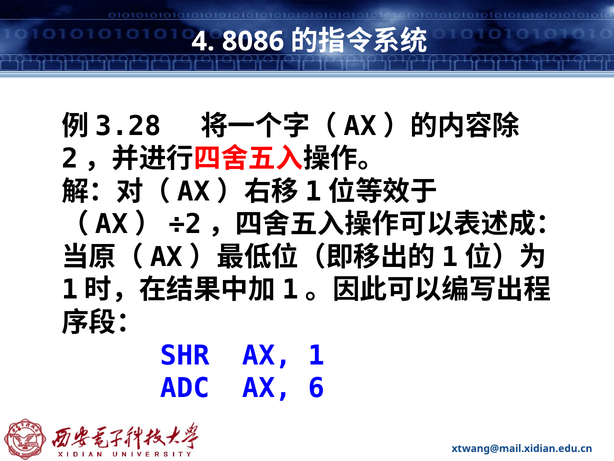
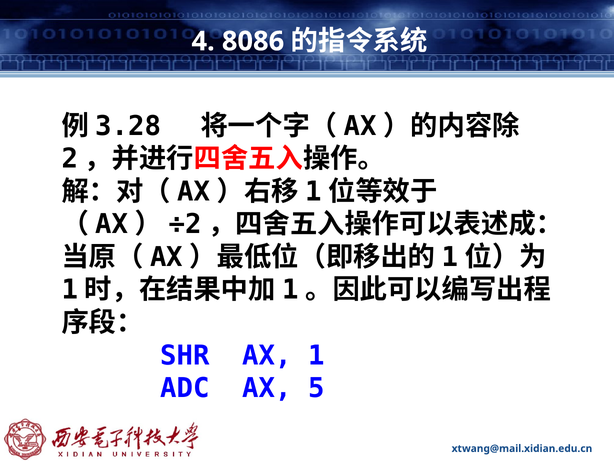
6: 6 -> 5
